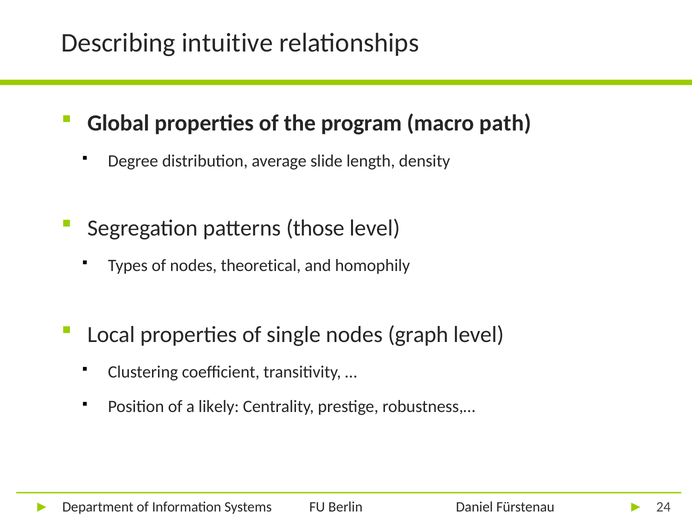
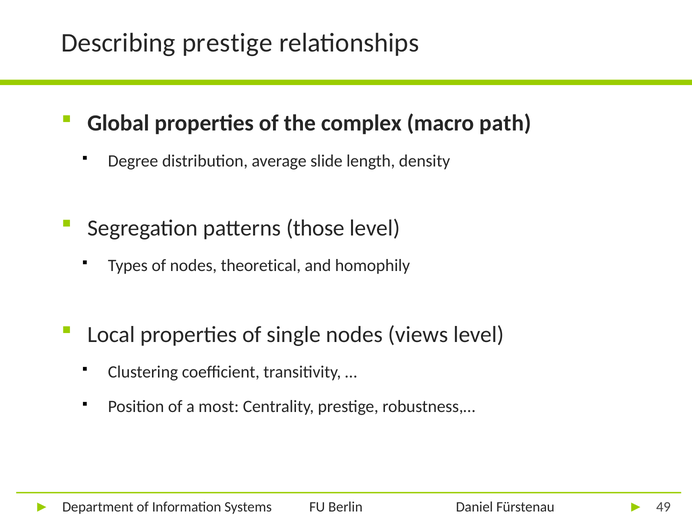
Describing intuitive: intuitive -> prestige
program: program -> complex
graph: graph -> views
likely: likely -> most
24: 24 -> 49
